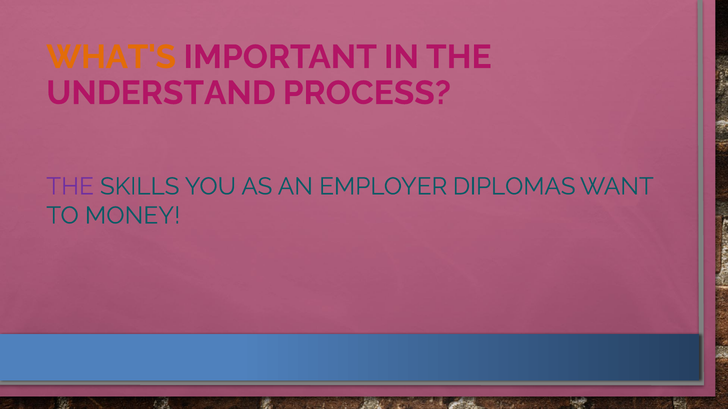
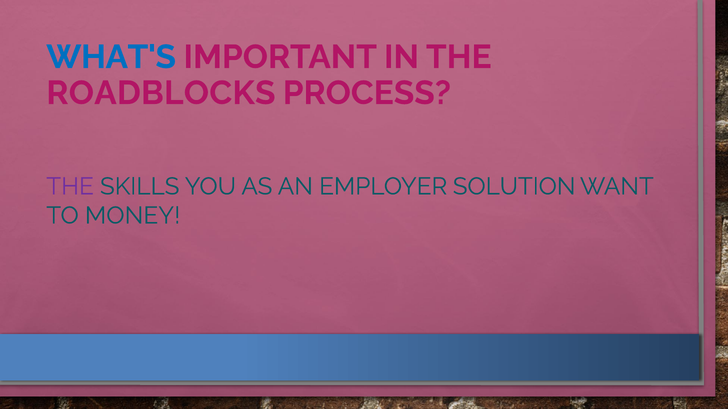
WHAT'S colour: orange -> blue
UNDERSTAND: UNDERSTAND -> ROADBLOCKS
DIPLOMAS: DIPLOMAS -> SOLUTION
